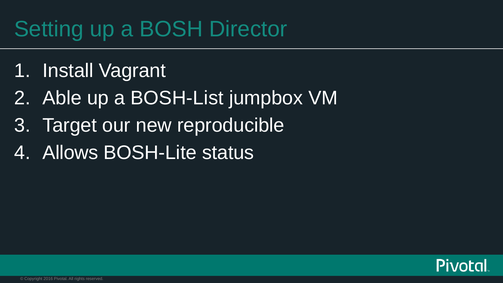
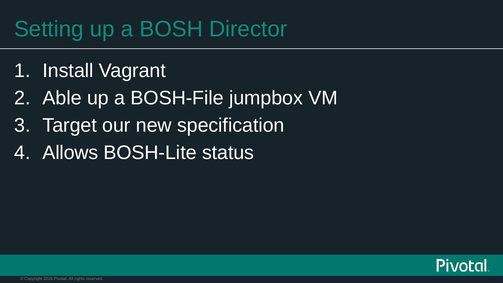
BOSH-List: BOSH-List -> BOSH-File
reproducible: reproducible -> specification
